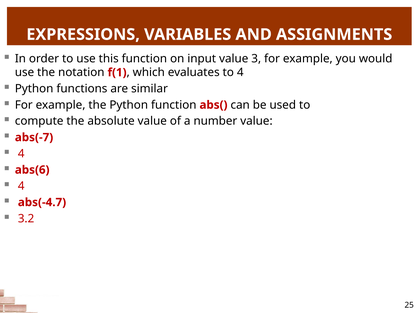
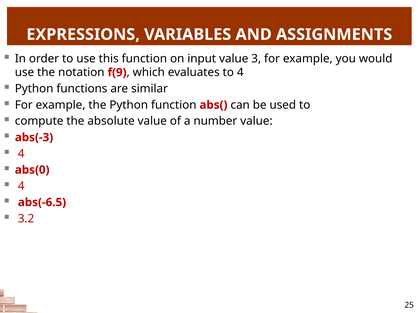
f(1: f(1 -> f(9
abs(-7: abs(-7 -> abs(-3
abs(6: abs(6 -> abs(0
abs(-4.7: abs(-4.7 -> abs(-6.5
